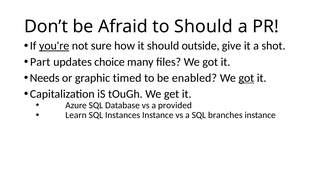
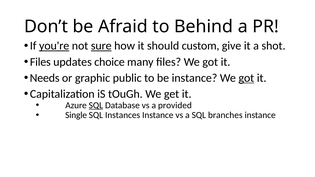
to Should: Should -> Behind
sure underline: none -> present
outside: outside -> custom
Part at (40, 62): Part -> Files
timed: timed -> public
be enabled: enabled -> instance
SQL at (96, 105) underline: none -> present
Learn: Learn -> Single
